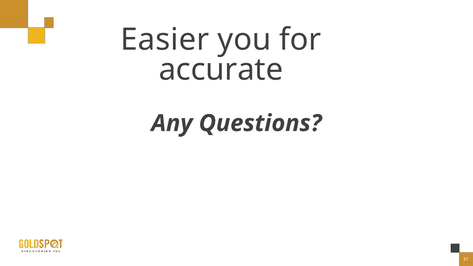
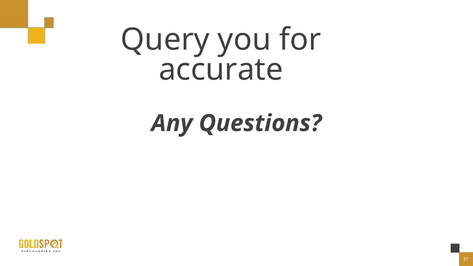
Easier: Easier -> Query
